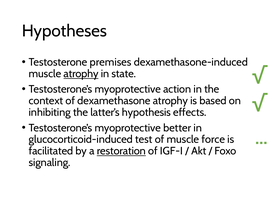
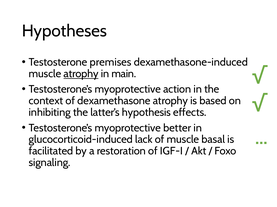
state: state -> main
test: test -> lack
force: force -> basal
restoration underline: present -> none
